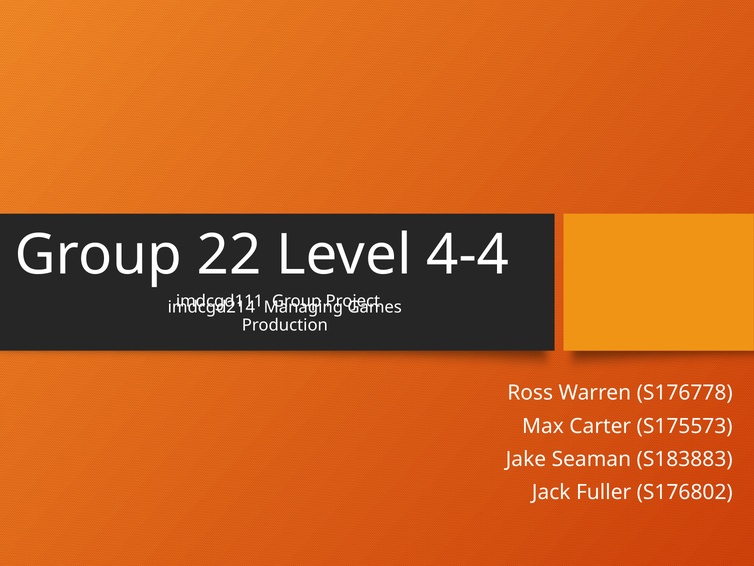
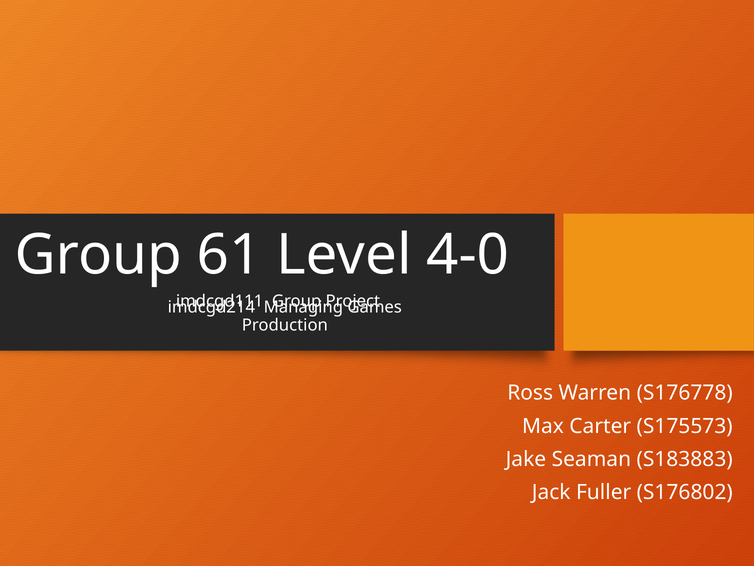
22: 22 -> 61
4-4: 4-4 -> 4-0
